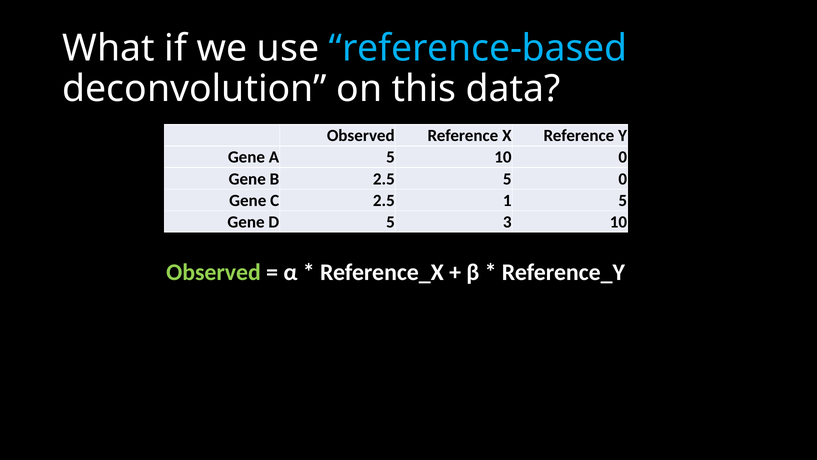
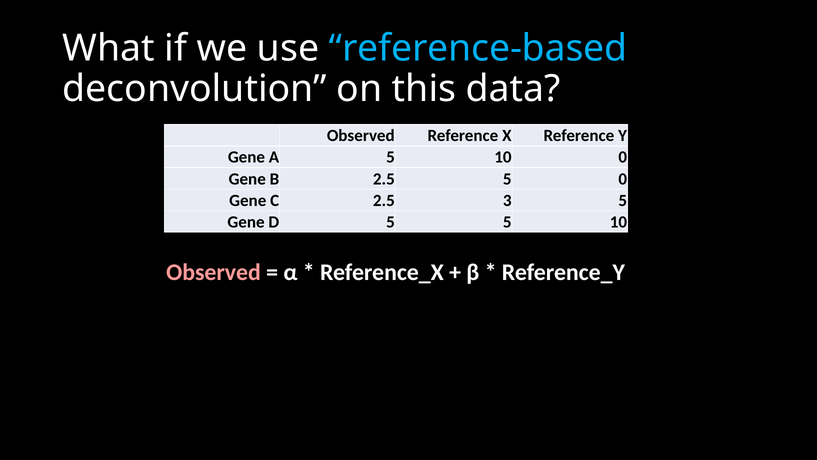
1: 1 -> 3
5 3: 3 -> 5
Observed at (214, 272) colour: light green -> pink
